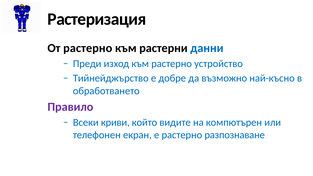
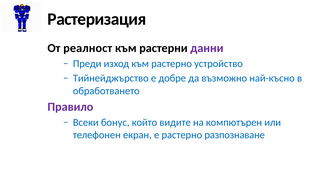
От растерно: растерно -> реалност
данни colour: blue -> purple
криви: криви -> бонус
